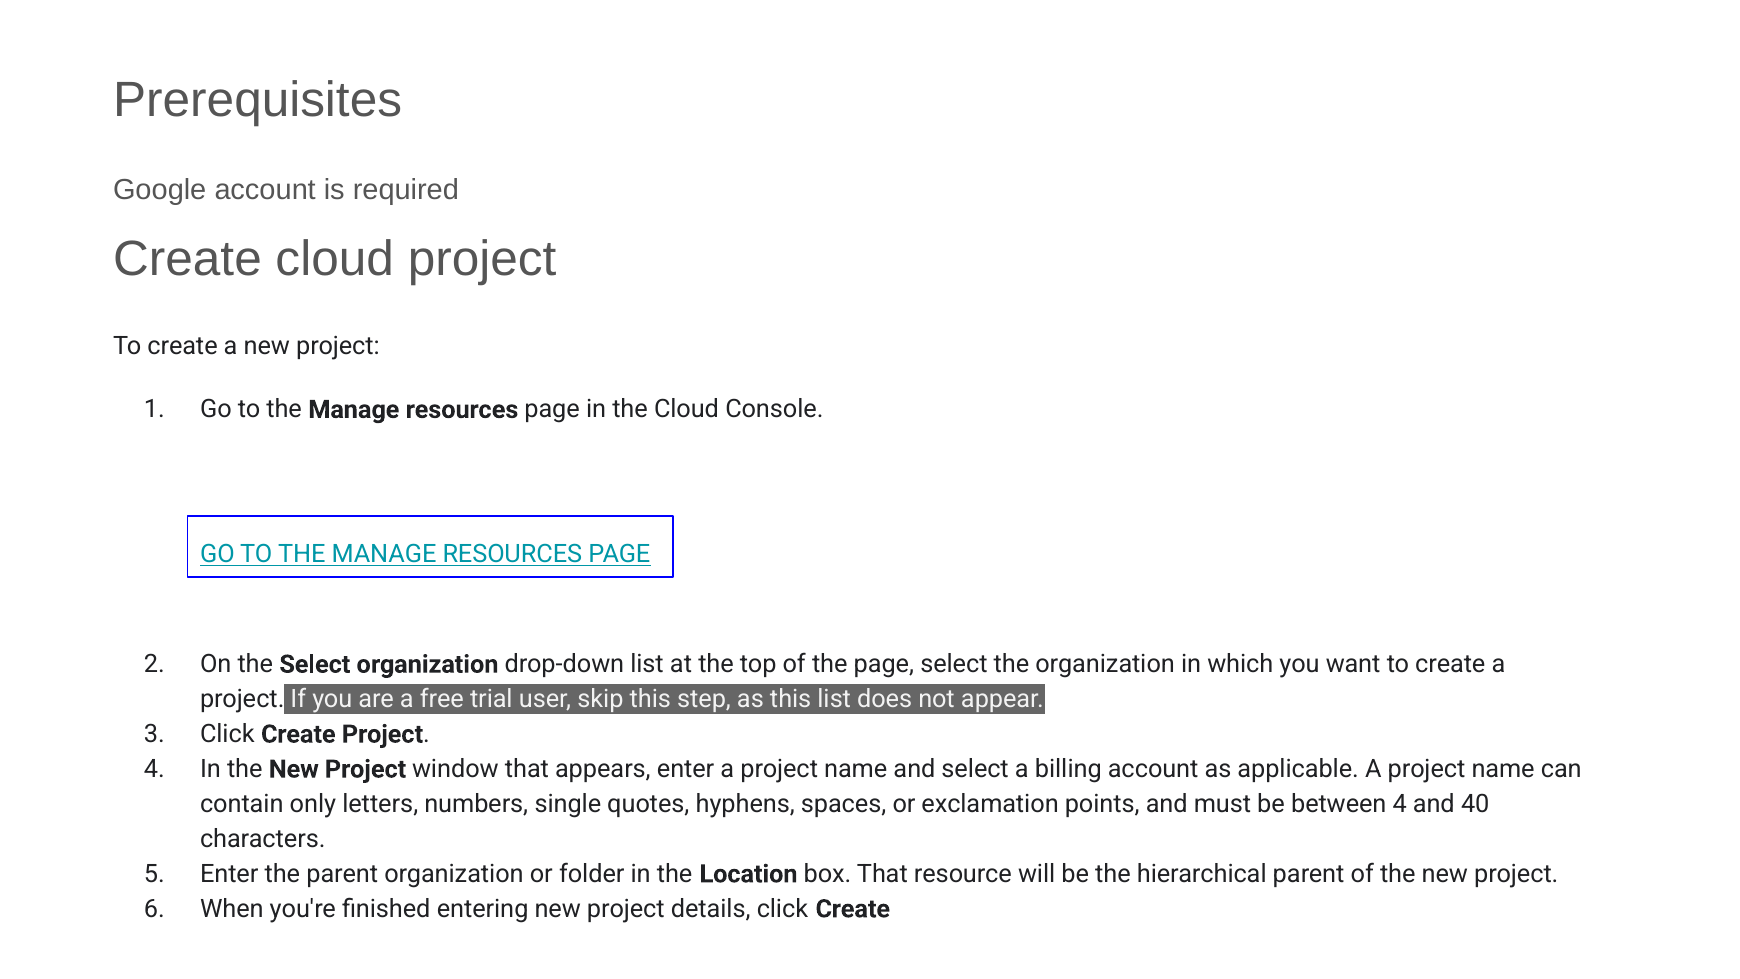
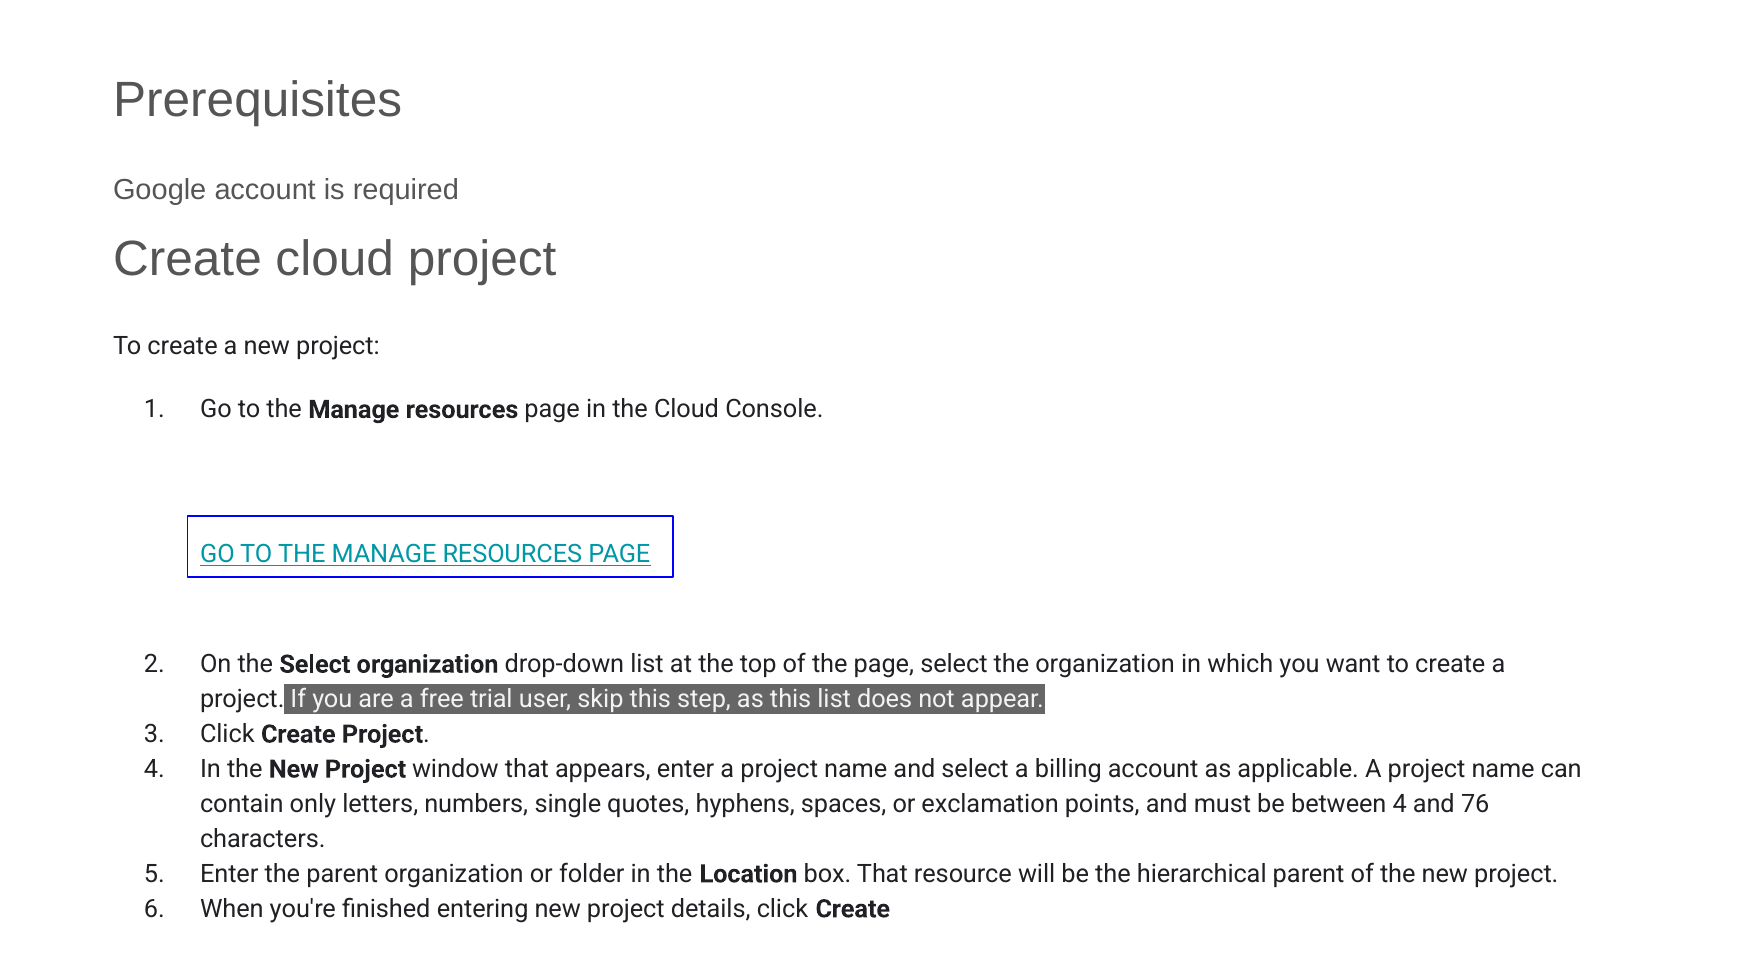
40: 40 -> 76
